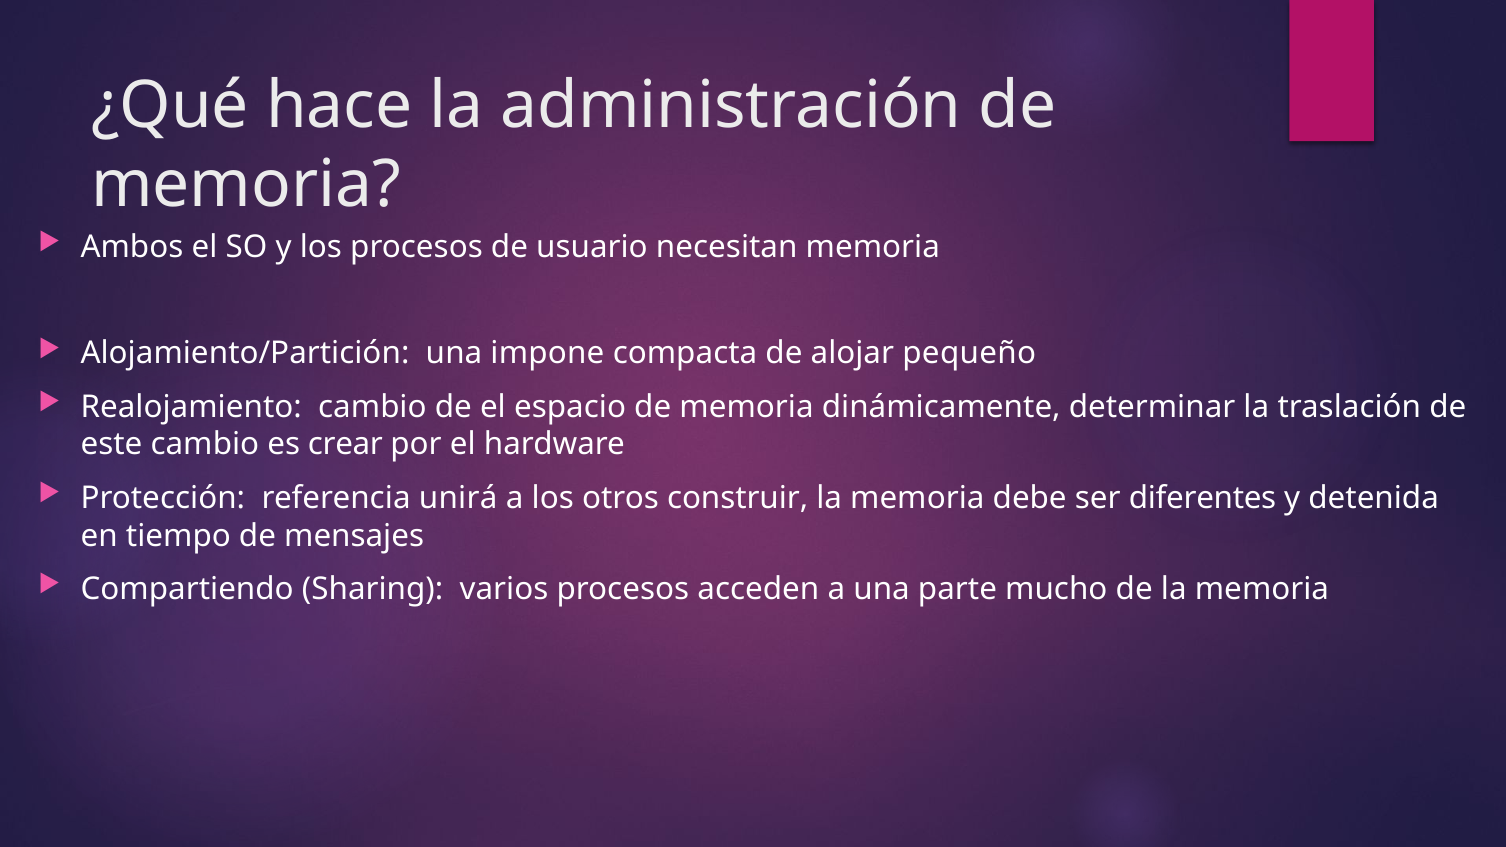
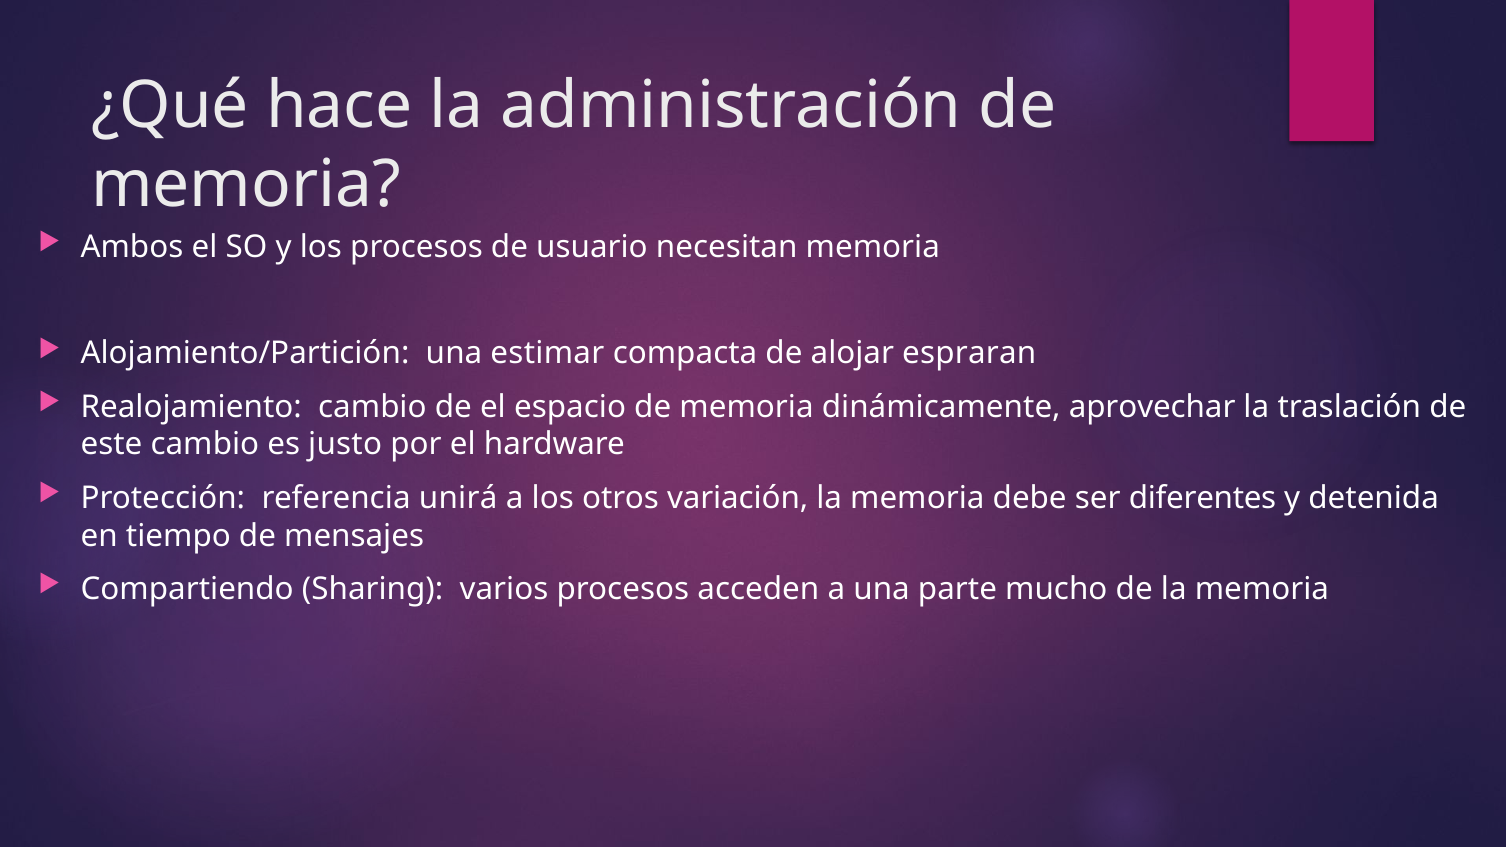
impone: impone -> estimar
pequeño: pequeño -> espraran
determinar: determinar -> aprovechar
crear: crear -> justo
construir: construir -> variación
